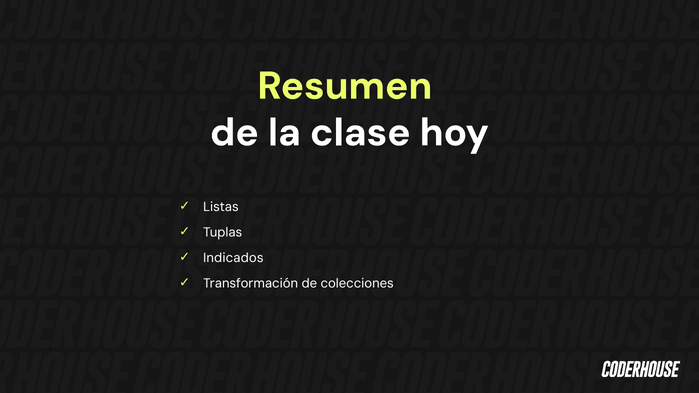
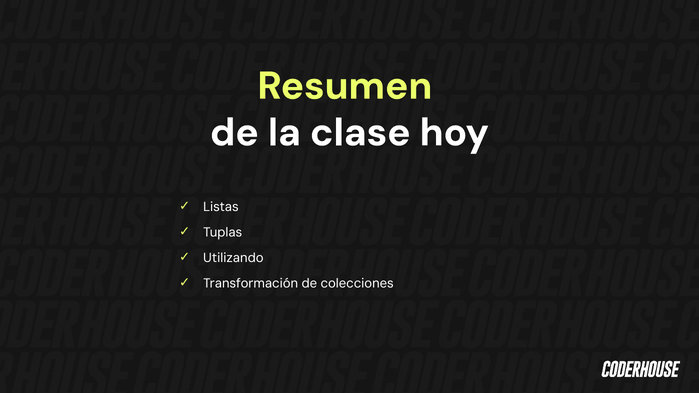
Indicados: Indicados -> Utilizando
